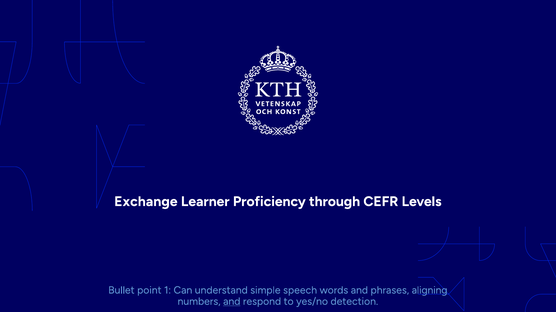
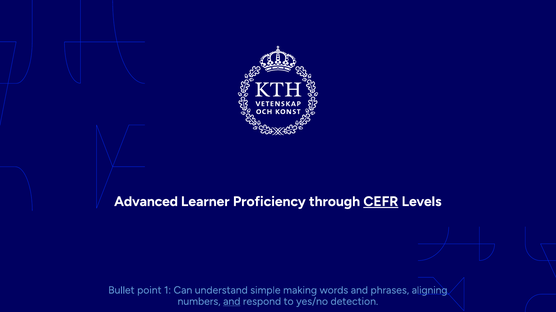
Exchange at (146, 202): Exchange -> Advanced
CEFR at (381, 202) underline: none -> present
simple speech: speech -> making
